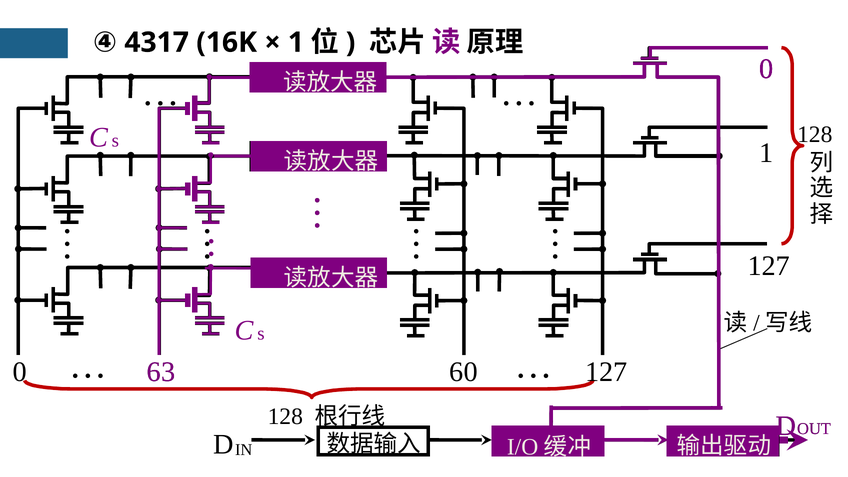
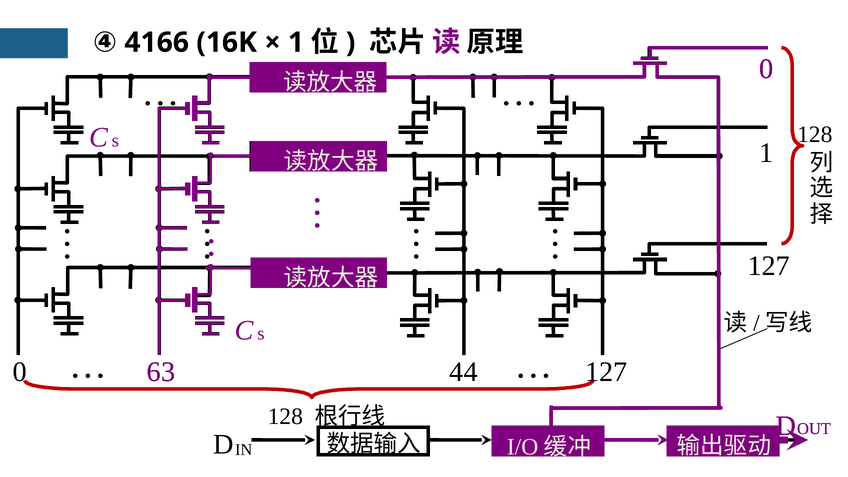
4317: 4317 -> 4166
60: 60 -> 44
